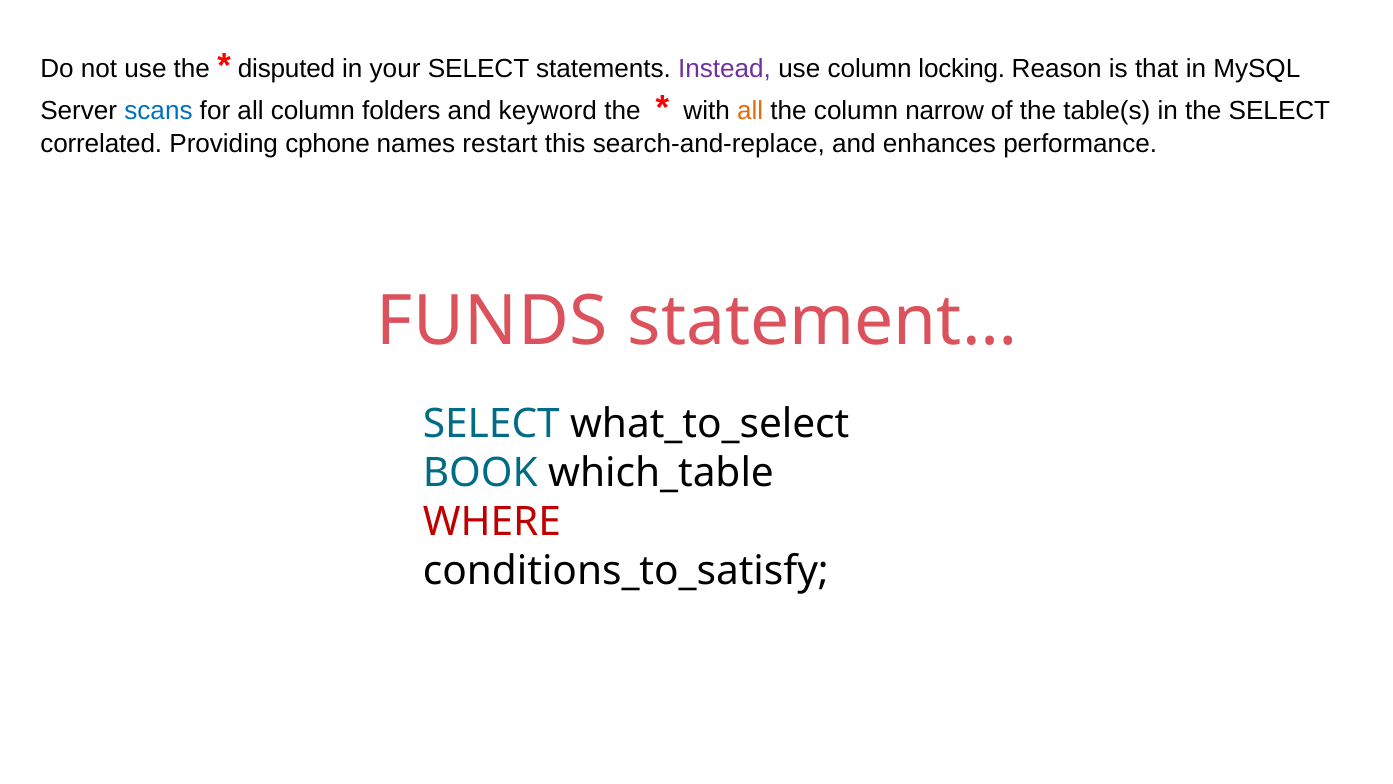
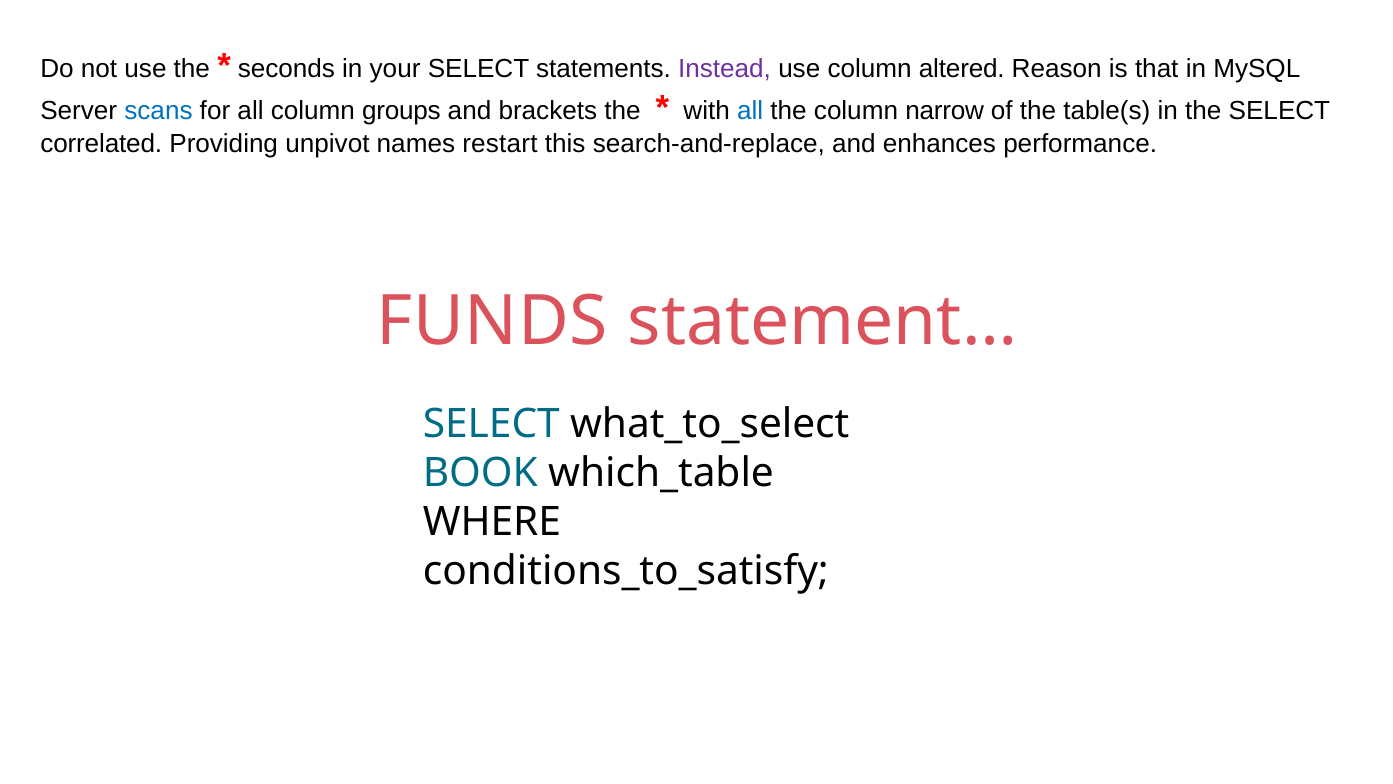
disputed: disputed -> seconds
locking: locking -> altered
folders: folders -> groups
keyword: keyword -> brackets
all at (750, 111) colour: orange -> blue
cphone: cphone -> unpivot
WHERE colour: red -> black
